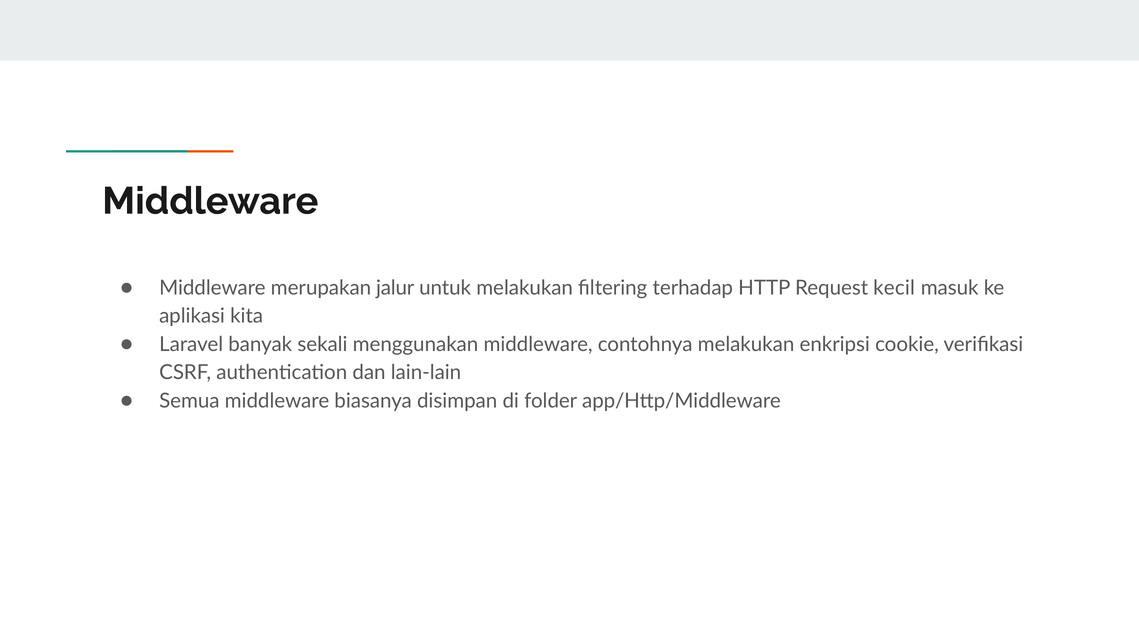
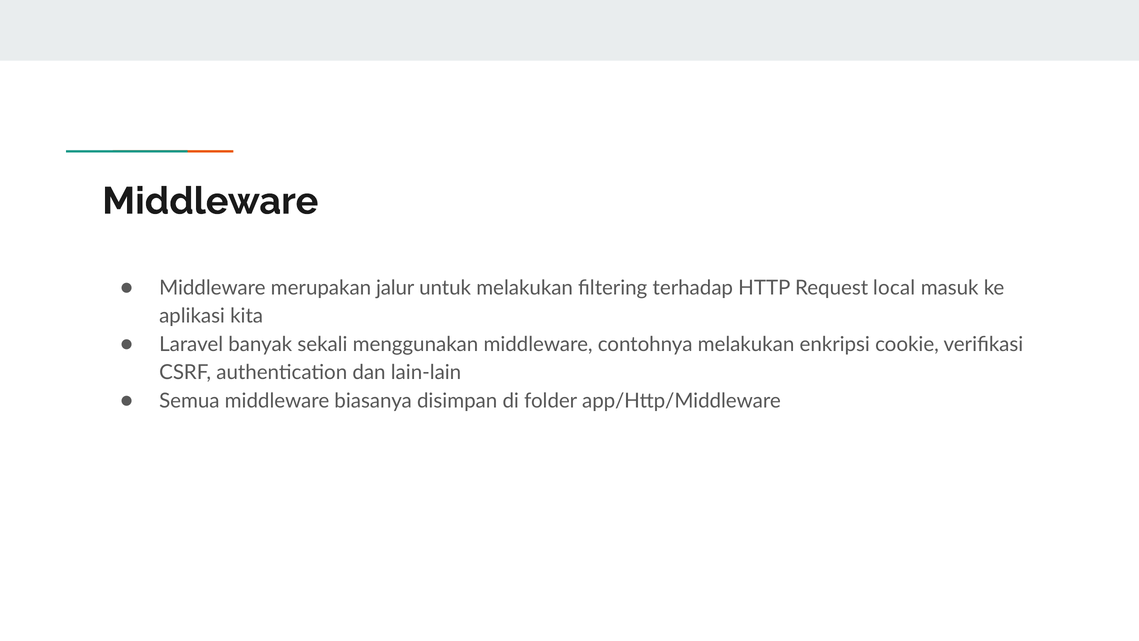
kecil: kecil -> local
